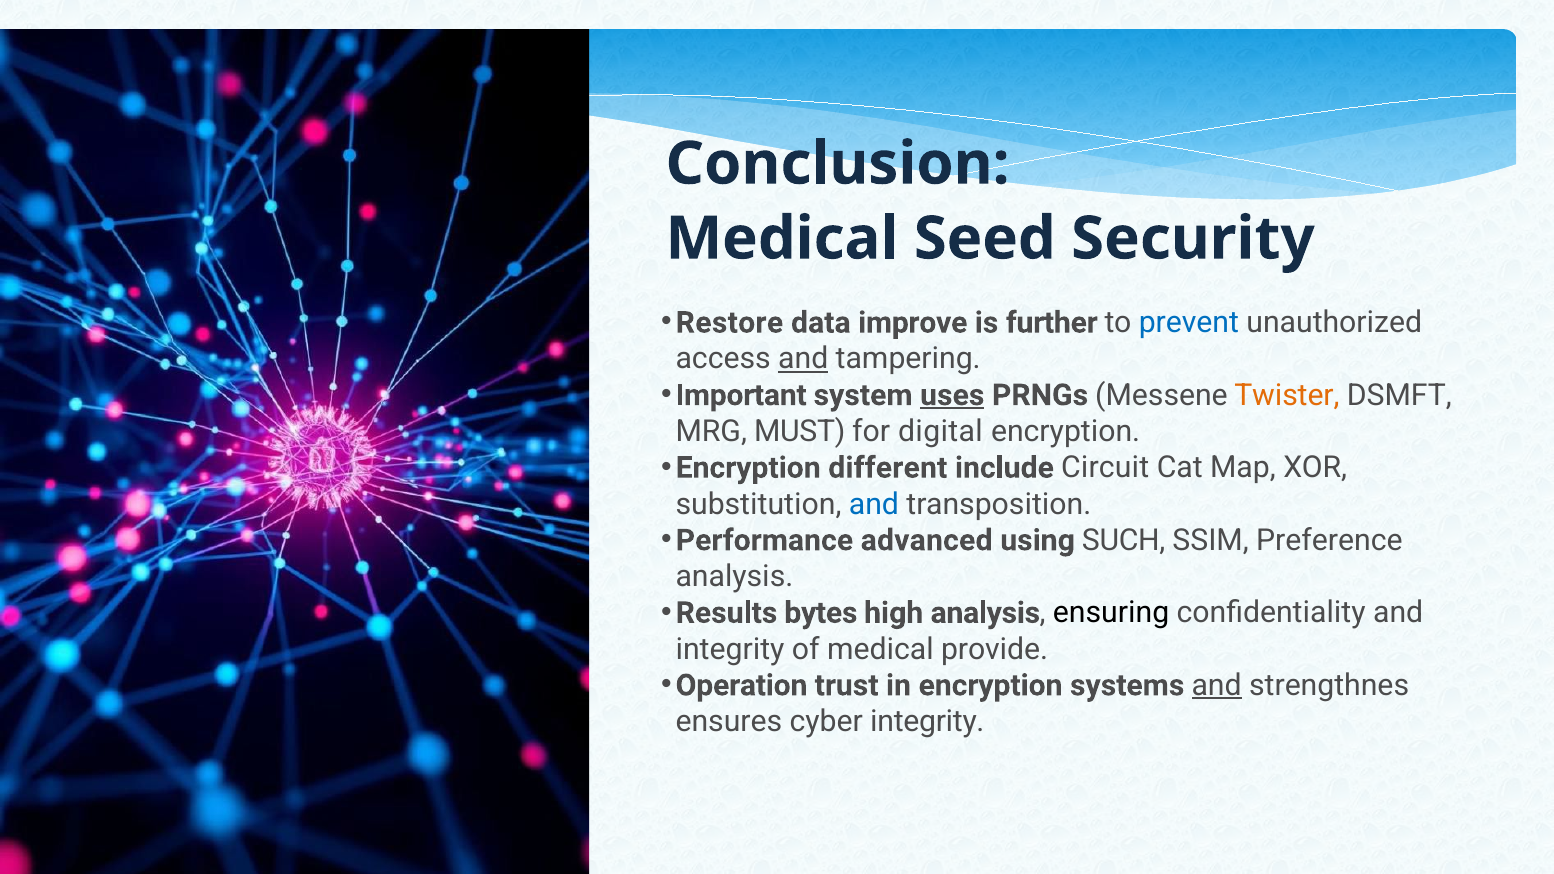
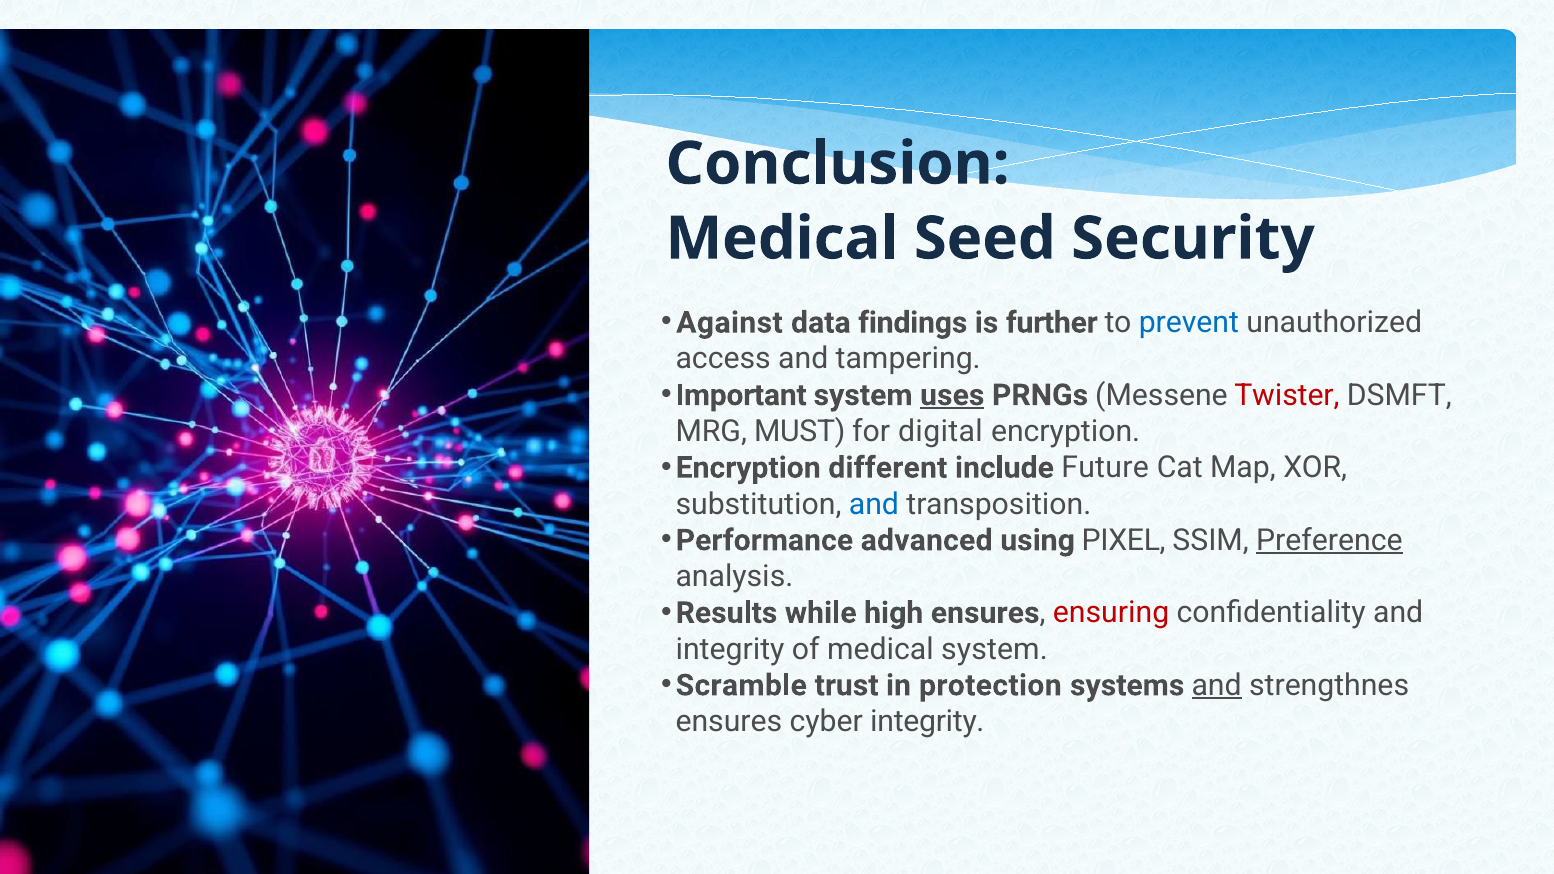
Restore: Restore -> Against
improve: improve -> findings
and at (803, 359) underline: present -> none
Twister colour: orange -> red
Circuit: Circuit -> Future
SUCH: SUCH -> PIXEL
Preference underline: none -> present
bytes: bytes -> while
high analysis: analysis -> ensures
ensuring colour: black -> red
medical provide: provide -> system
Operation: Operation -> Scramble
in encryption: encryption -> protection
